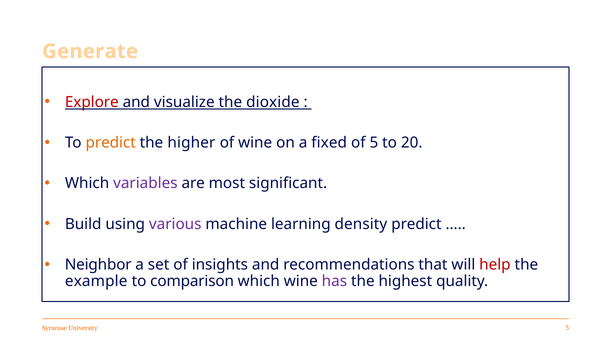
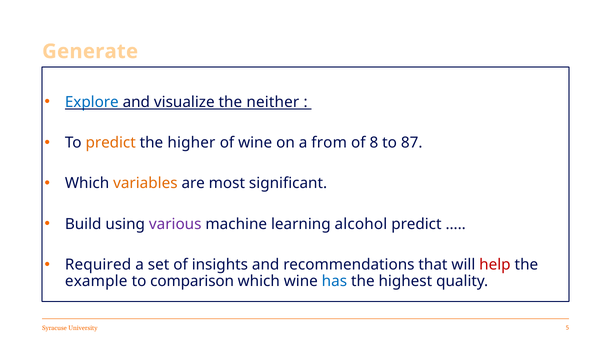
Explore colour: red -> blue
dioxide: dioxide -> neither
fixed: fixed -> from
of 5: 5 -> 8
20: 20 -> 87
variables colour: purple -> orange
density: density -> alcohol
Neighbor: Neighbor -> Required
has colour: purple -> blue
